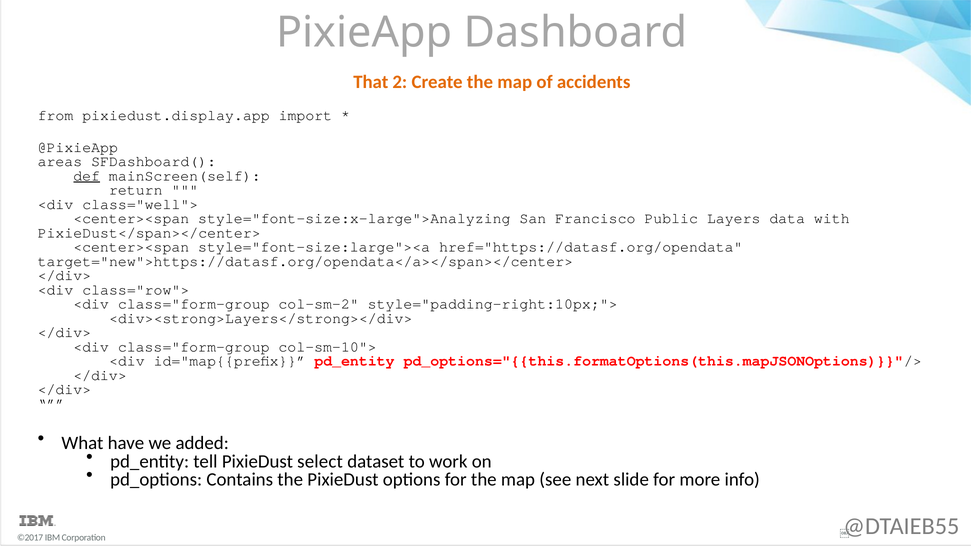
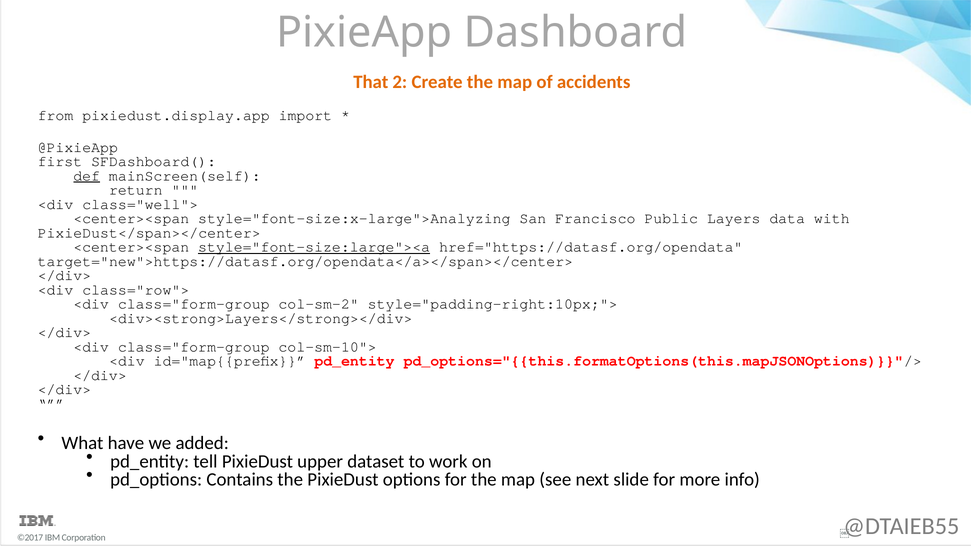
areas: areas -> first
style="font-size:large"><a underline: none -> present
select: select -> upper
